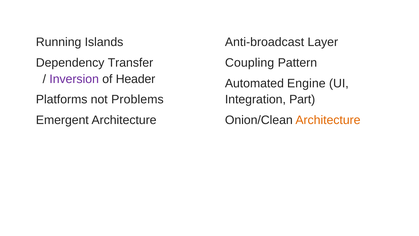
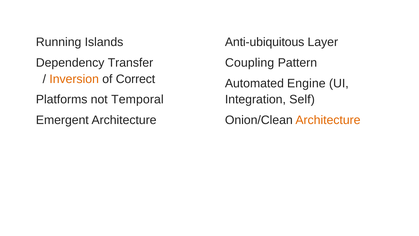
Anti-broadcast: Anti-broadcast -> Anti-ubiquitous
Inversion colour: purple -> orange
Header: Header -> Correct
Problems: Problems -> Temporal
Part: Part -> Self
